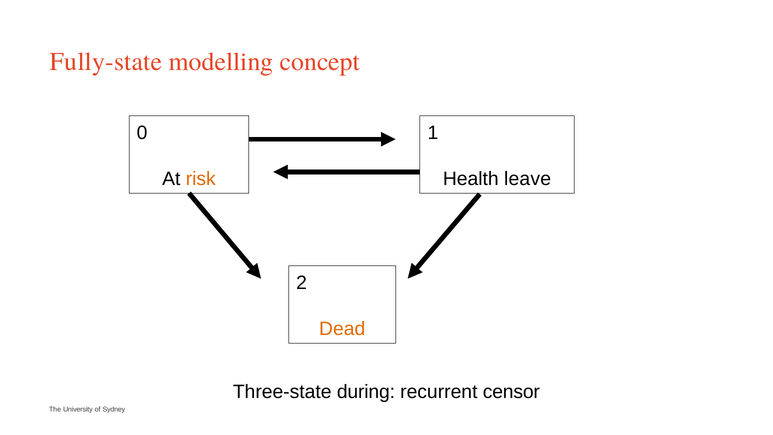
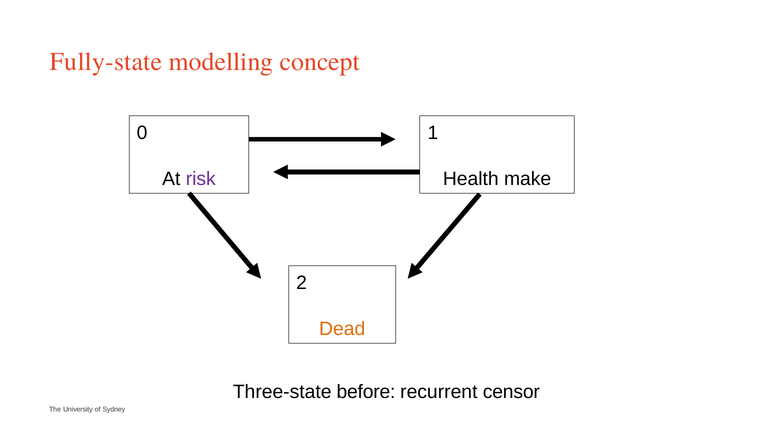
risk colour: orange -> purple
leave: leave -> make
during: during -> before
